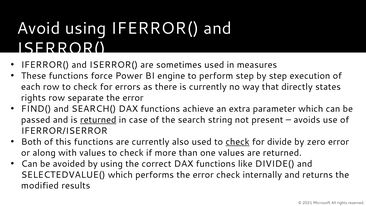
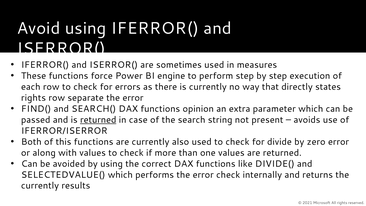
achieve: achieve -> opinion
check at (238, 142) underline: present -> none
modified at (40, 186): modified -> currently
